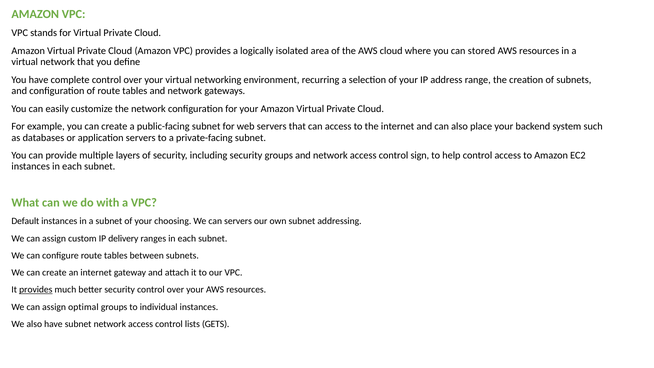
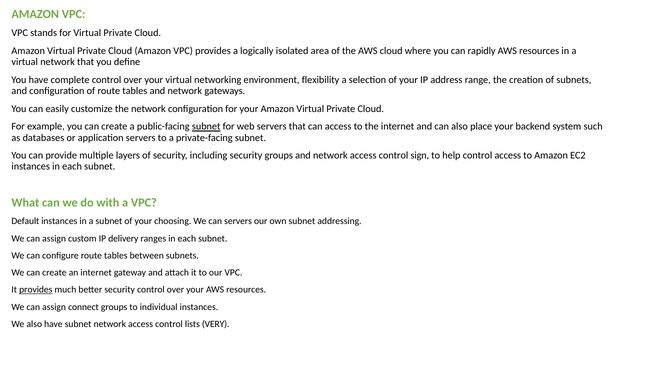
stored: stored -> rapidly
recurring: recurring -> flexibility
subnet at (206, 127) underline: none -> present
optimal: optimal -> connect
GETS: GETS -> VERY
